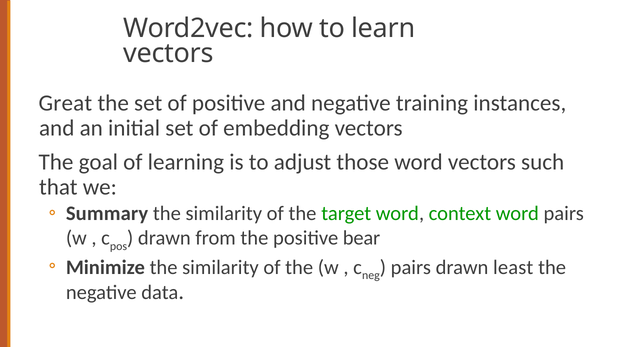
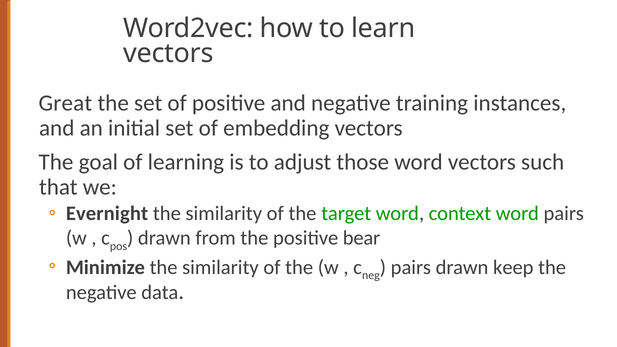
Summary: Summary -> Evernight
least: least -> keep
